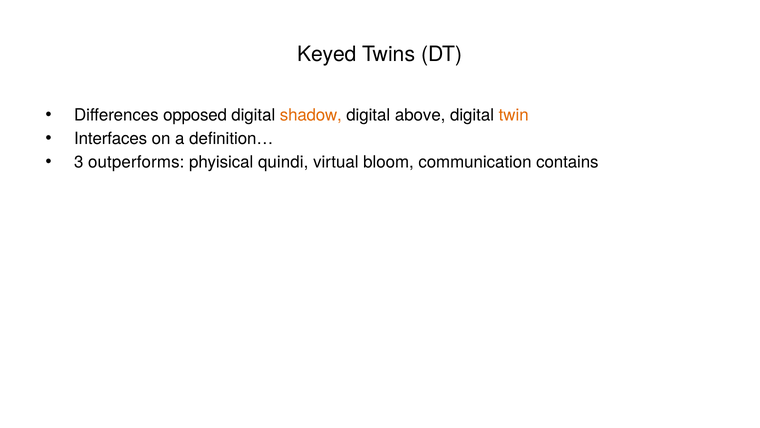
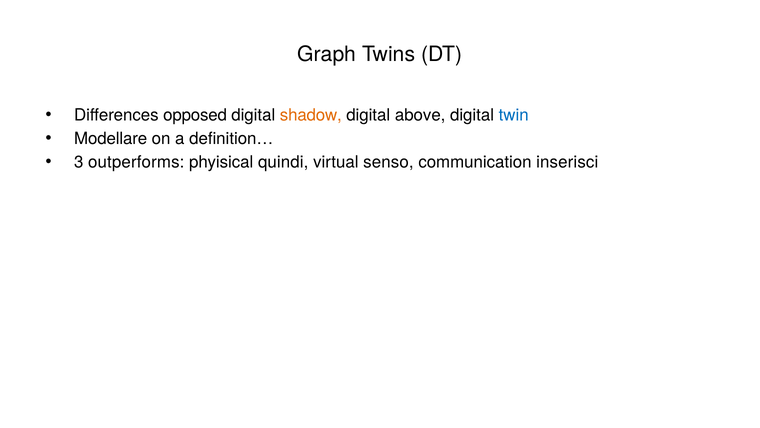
Keyed: Keyed -> Graph
twin colour: orange -> blue
Interfaces: Interfaces -> Modellare
bloom: bloom -> senso
contains: contains -> inserisci
